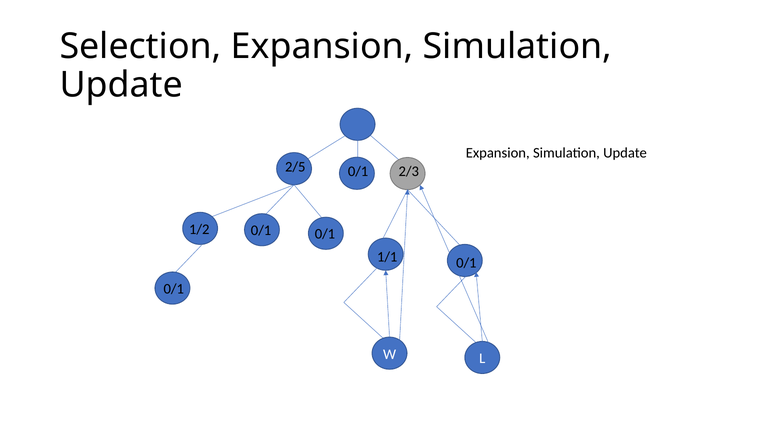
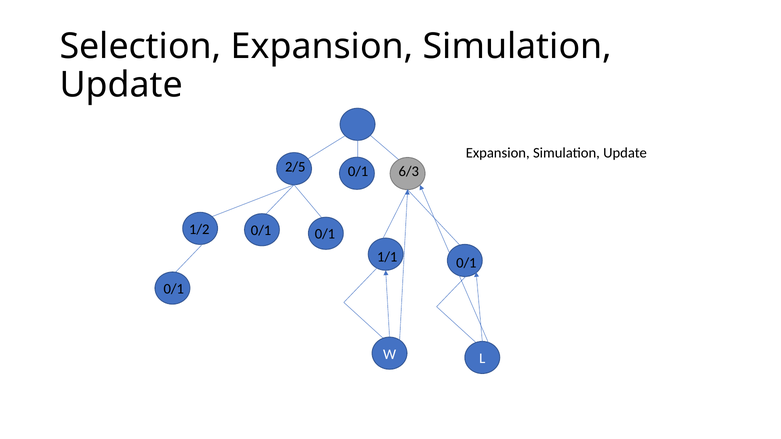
2/3: 2/3 -> 6/3
